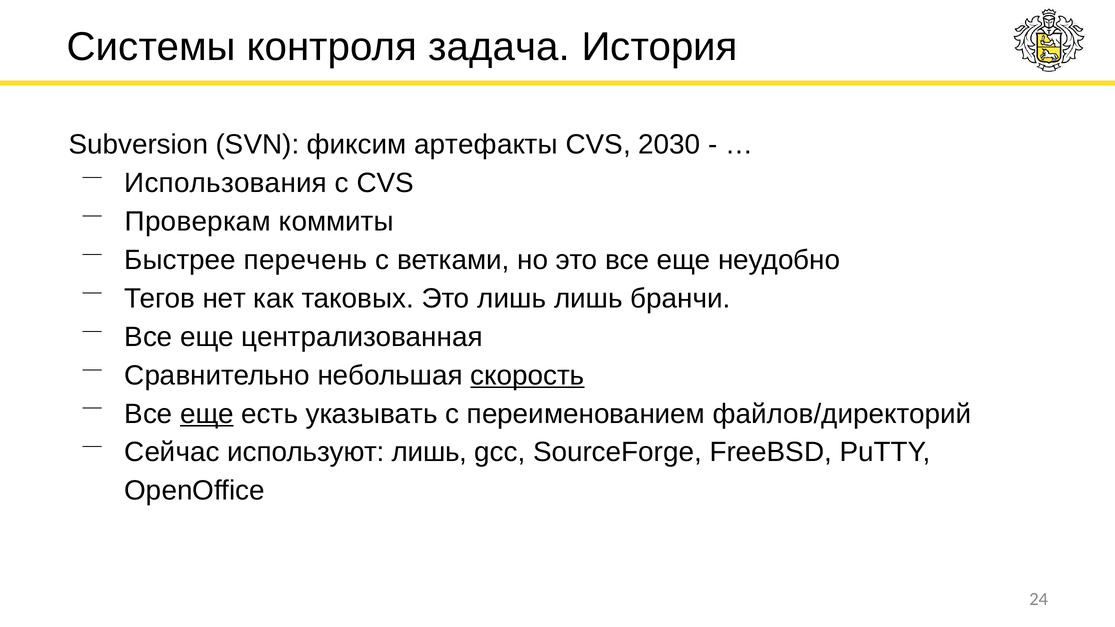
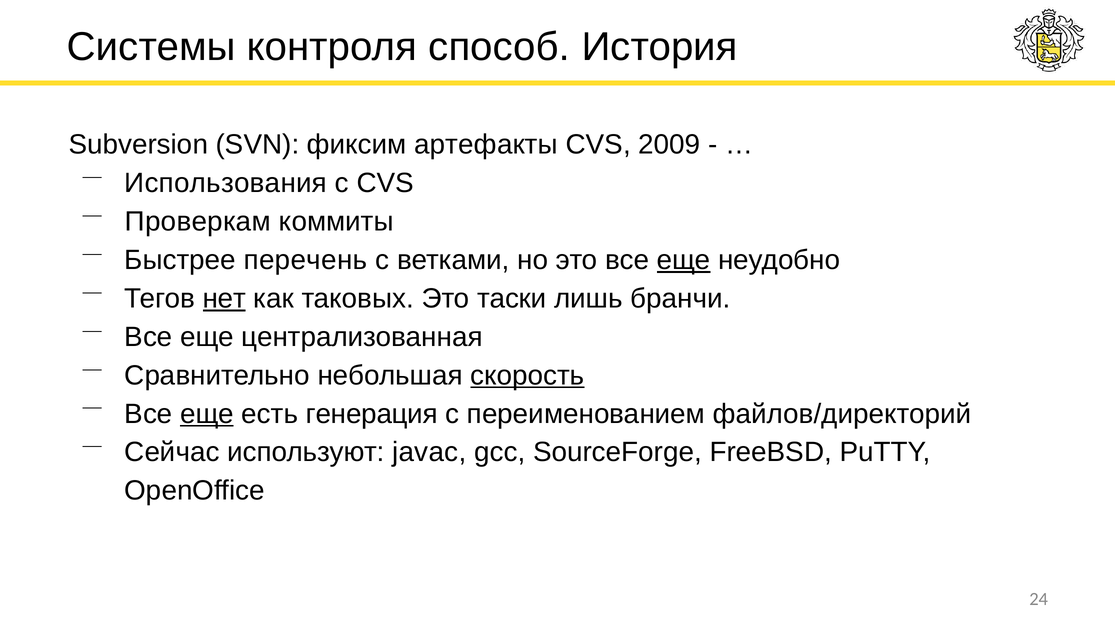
задача: задача -> способ
2030: 2030 -> 2009
еще at (684, 260) underline: none -> present
нет underline: none -> present
Это лишь: лишь -> таски
указывать: указывать -> генерация
используют лишь: лишь -> javac
